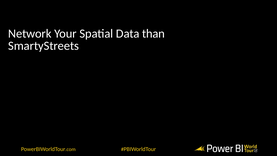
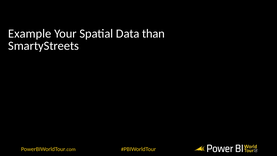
Network: Network -> Example
